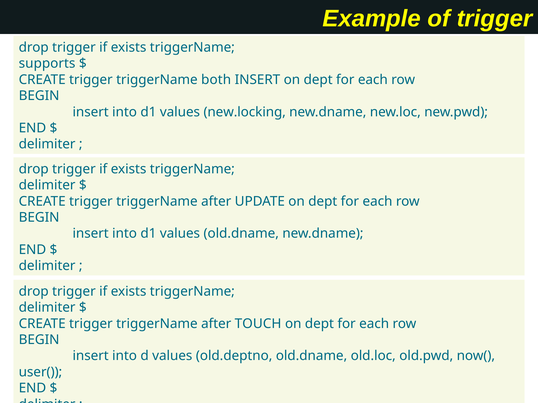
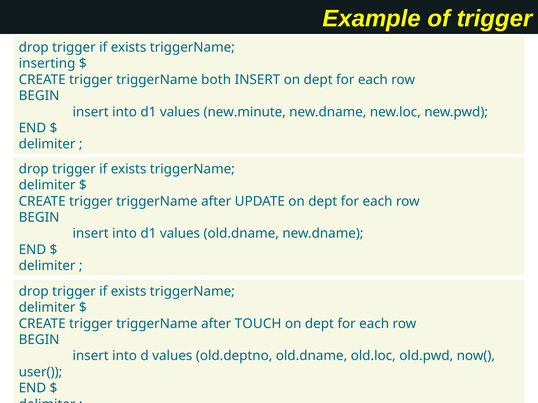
supports: supports -> inserting
new.locking: new.locking -> new.minute
